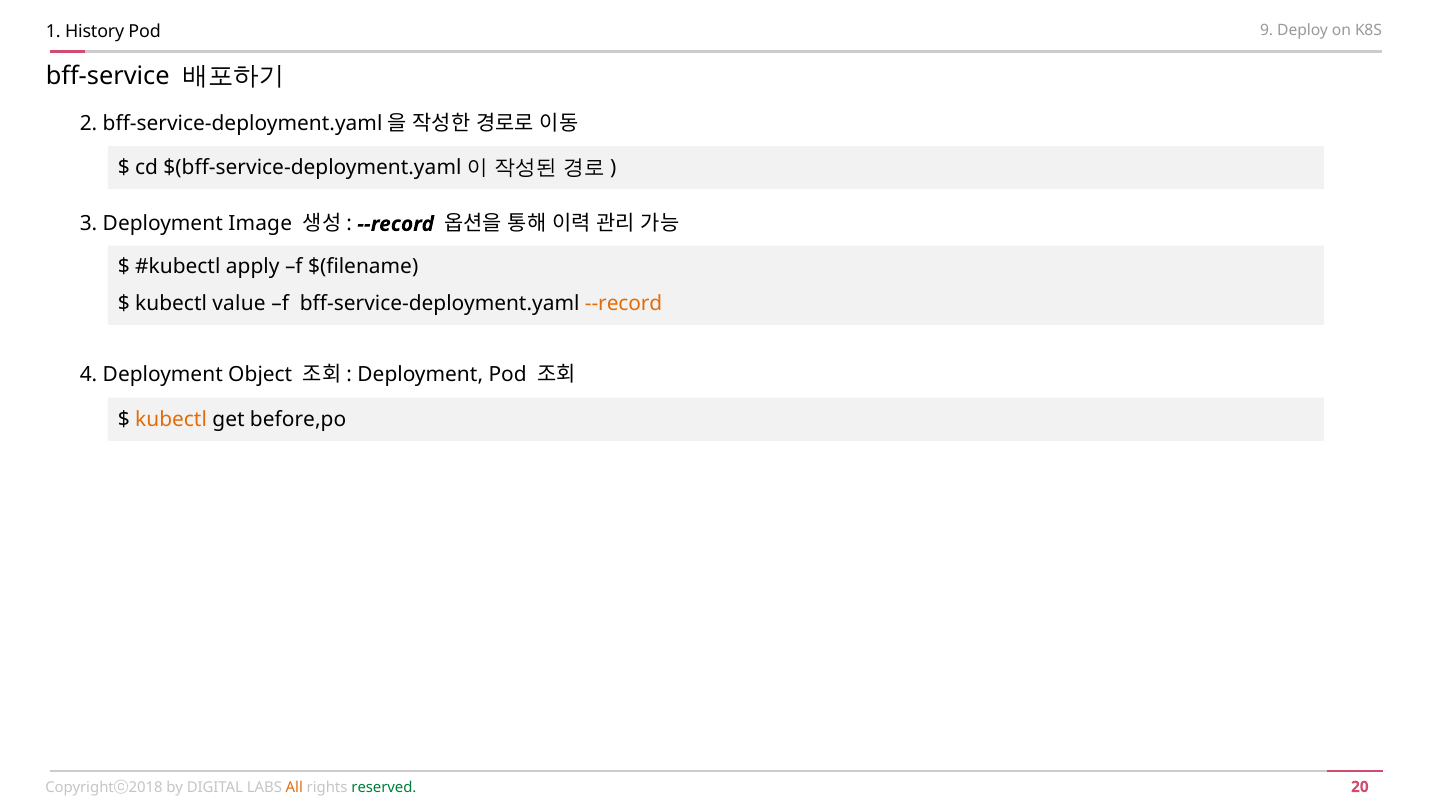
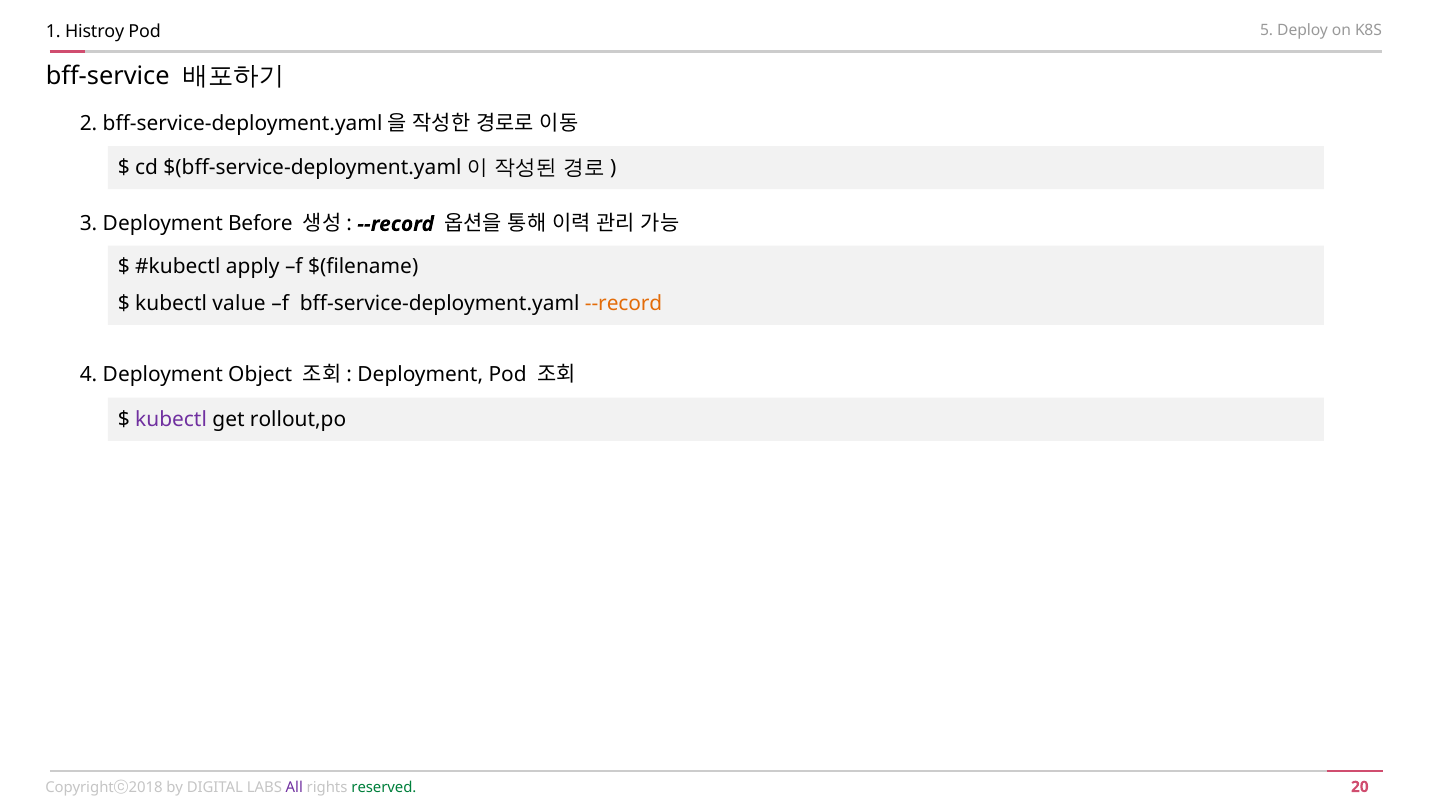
History: History -> Histroy
9: 9 -> 5
Image: Image -> Before
kubectl at (171, 419) colour: orange -> purple
before,po: before,po -> rollout,po
All colour: orange -> purple
